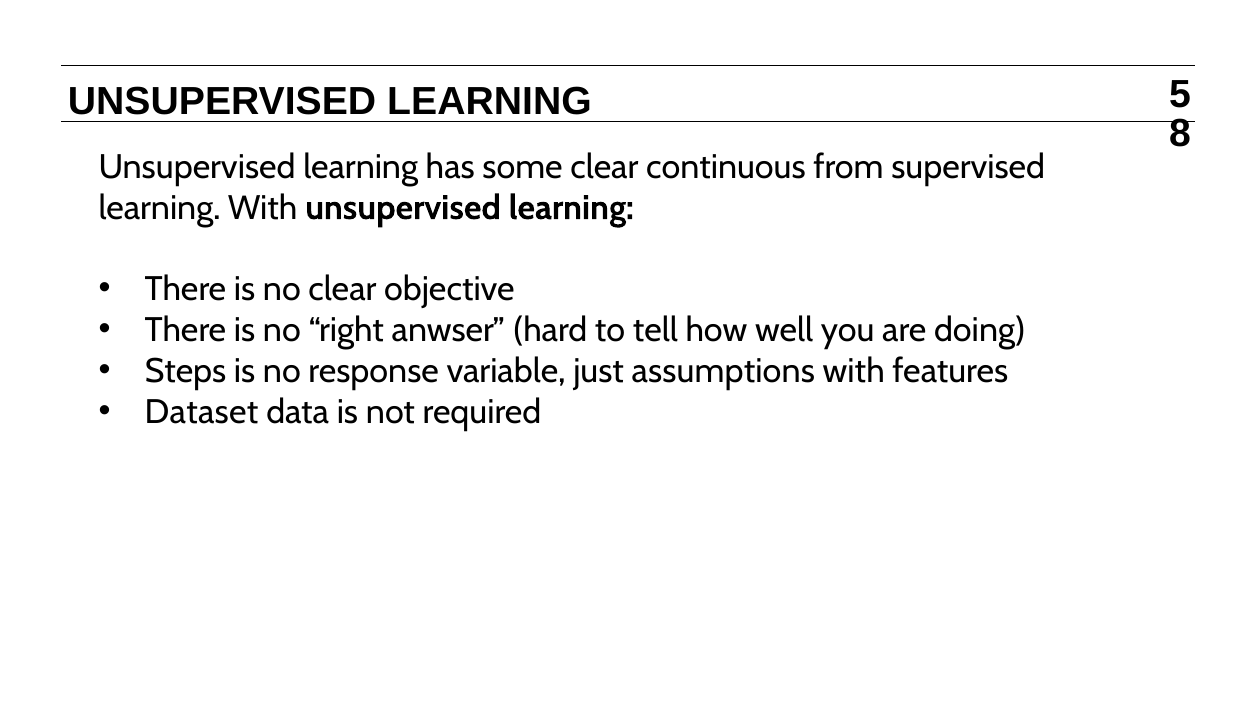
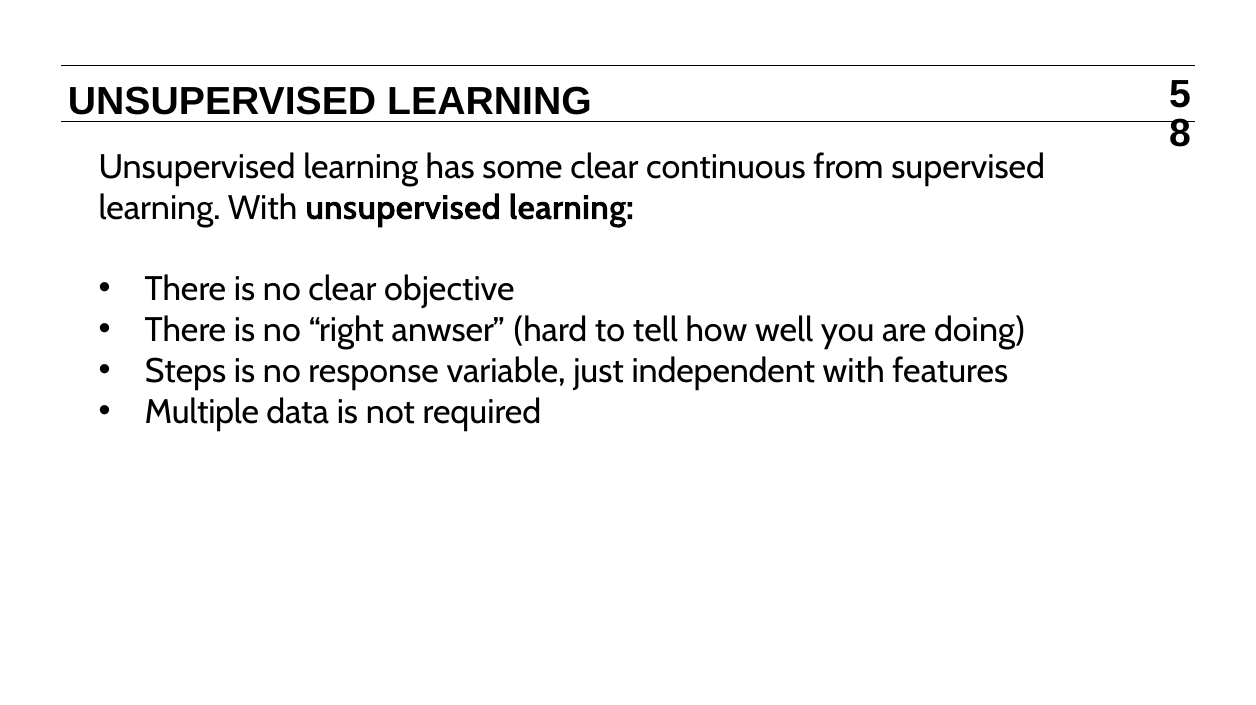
assumptions: assumptions -> independent
Dataset: Dataset -> Multiple
